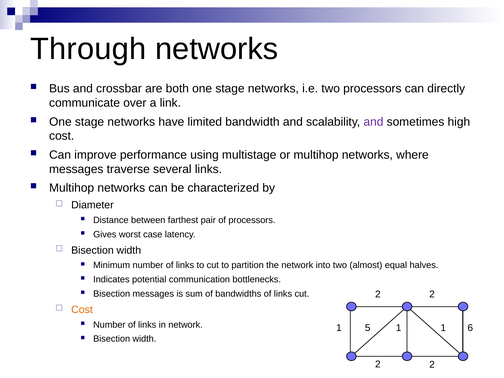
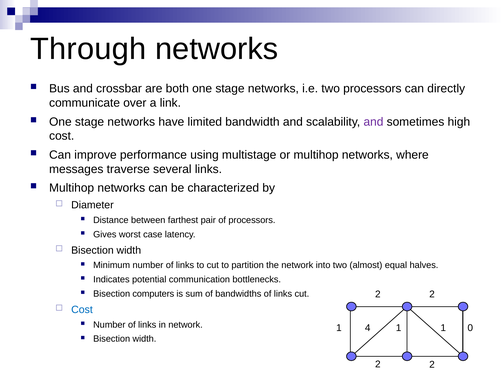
Bisection messages: messages -> computers
Cost at (82, 310) colour: orange -> blue
5: 5 -> 4
6: 6 -> 0
